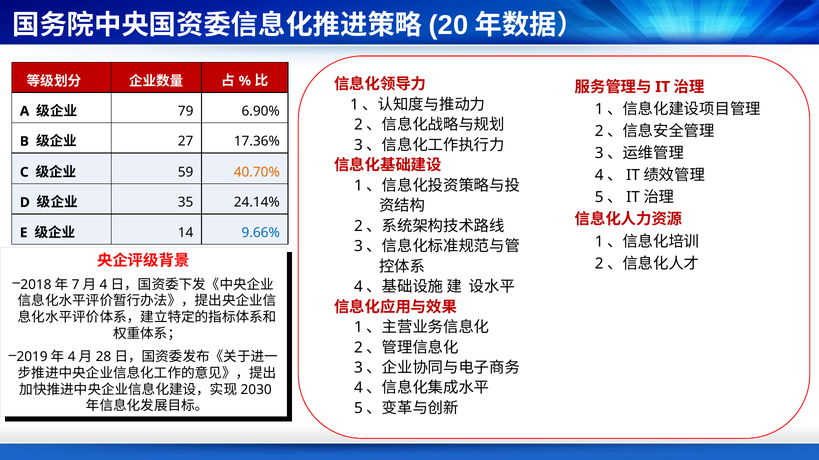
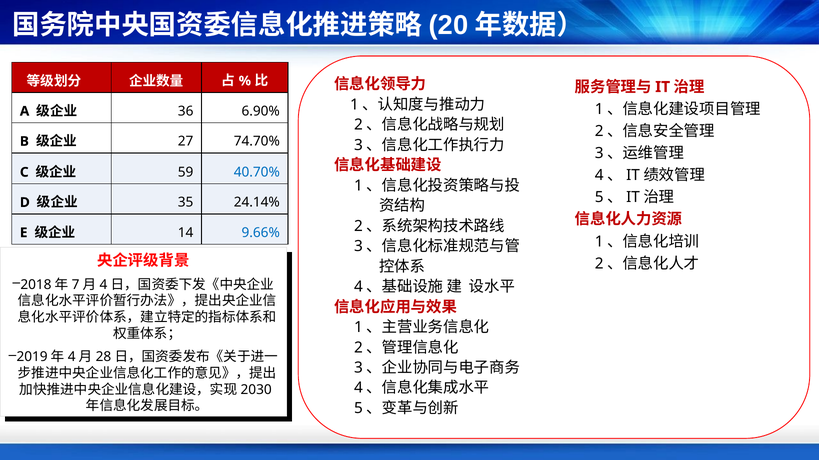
79: 79 -> 36
17.36%: 17.36% -> 74.70%
40.70% colour: orange -> blue
